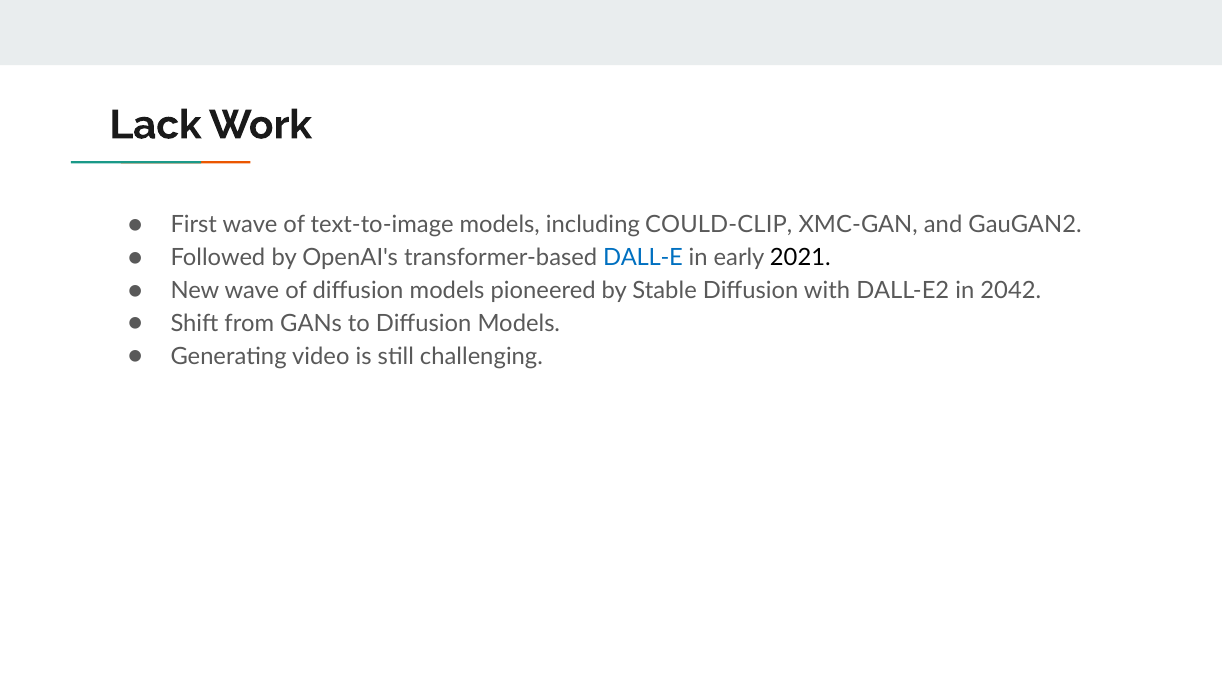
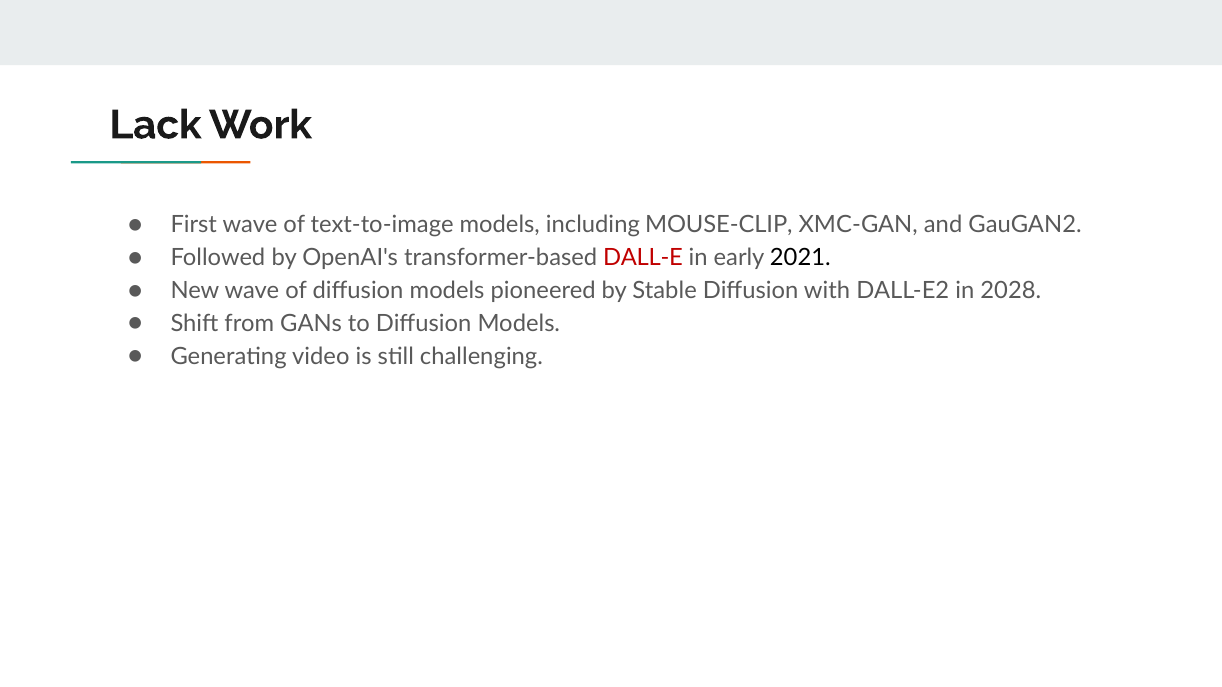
COULD-CLIP: COULD-CLIP -> MOUSE-CLIP
DALL-E colour: blue -> red
2042: 2042 -> 2028
